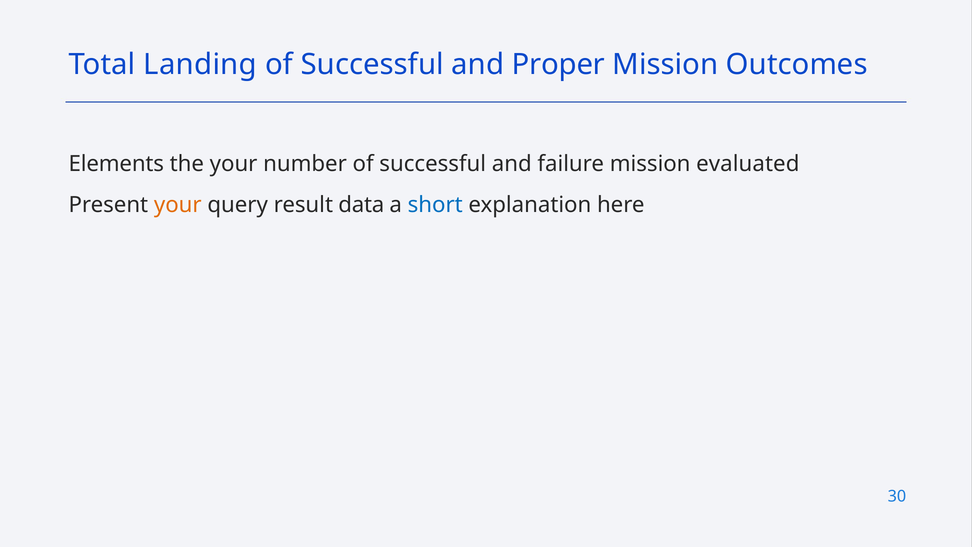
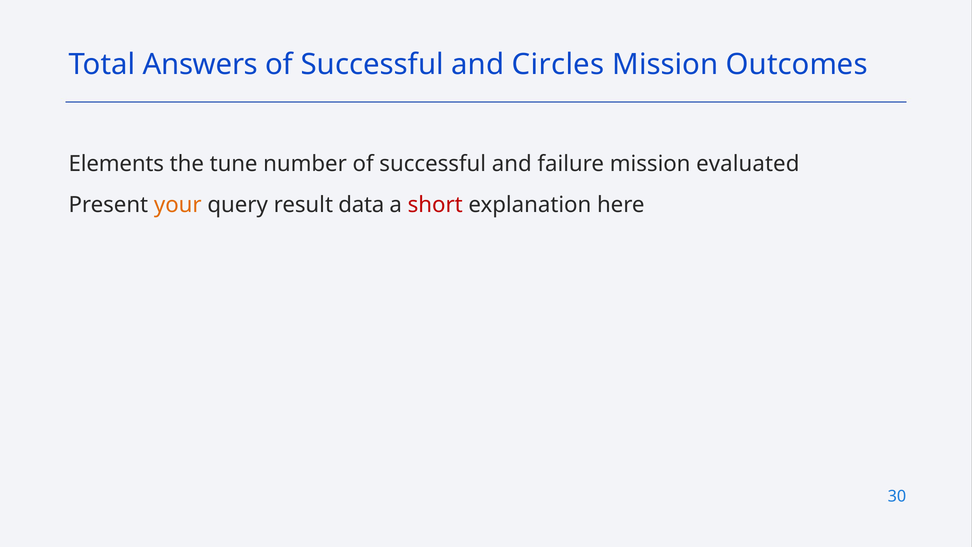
Landing: Landing -> Answers
Proper: Proper -> Circles
the your: your -> tune
short colour: blue -> red
